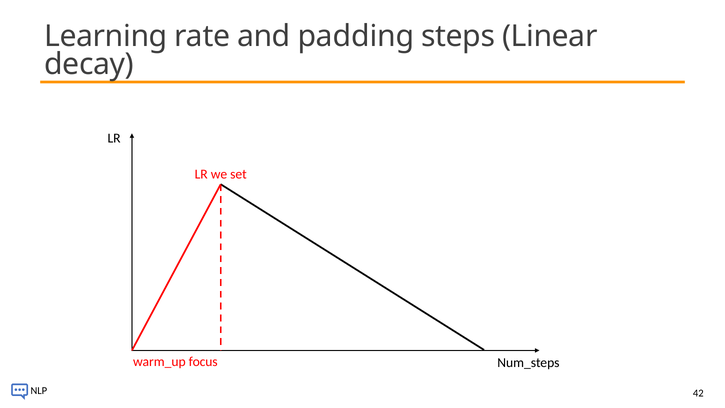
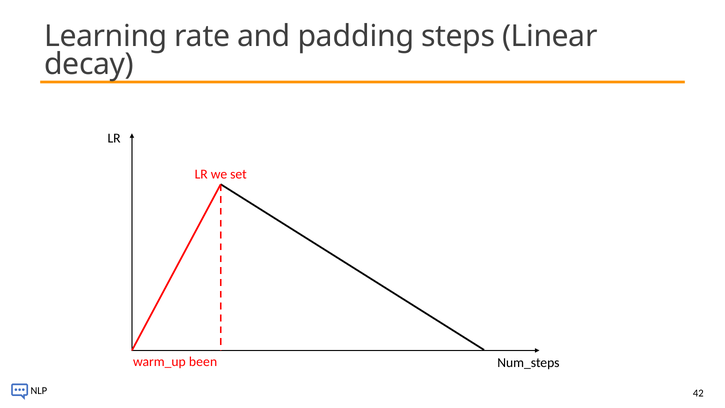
focus: focus -> been
